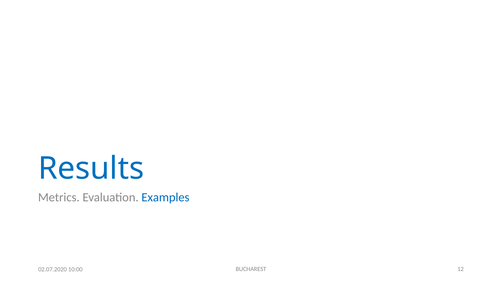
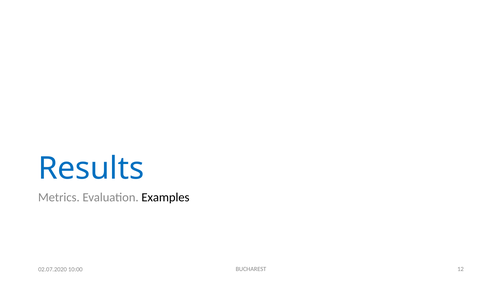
Examples colour: blue -> black
